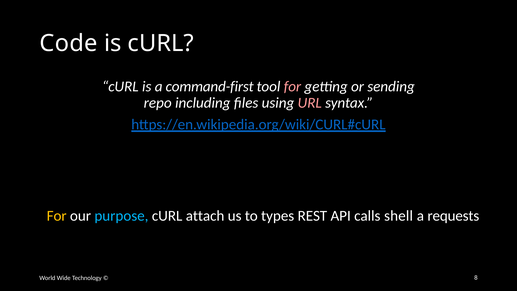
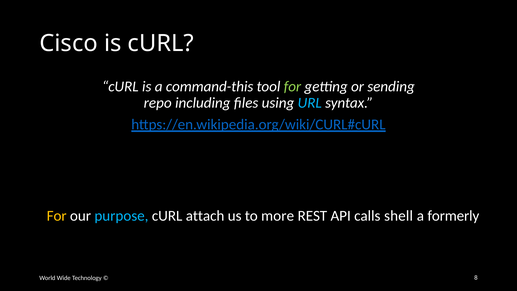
Code: Code -> Cisco
command-first: command-first -> command-this
for at (292, 86) colour: pink -> light green
URL colour: pink -> light blue
types: types -> more
requests: requests -> formerly
